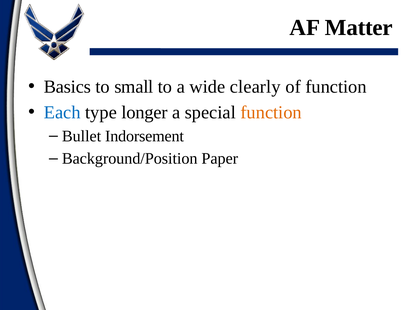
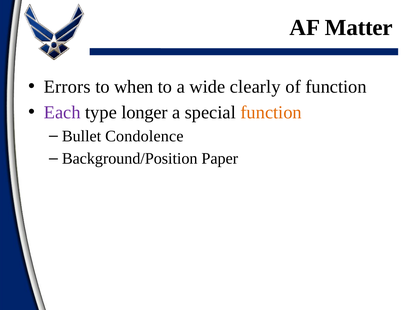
Basics: Basics -> Errors
small: small -> when
Each colour: blue -> purple
Indorsement: Indorsement -> Condolence
